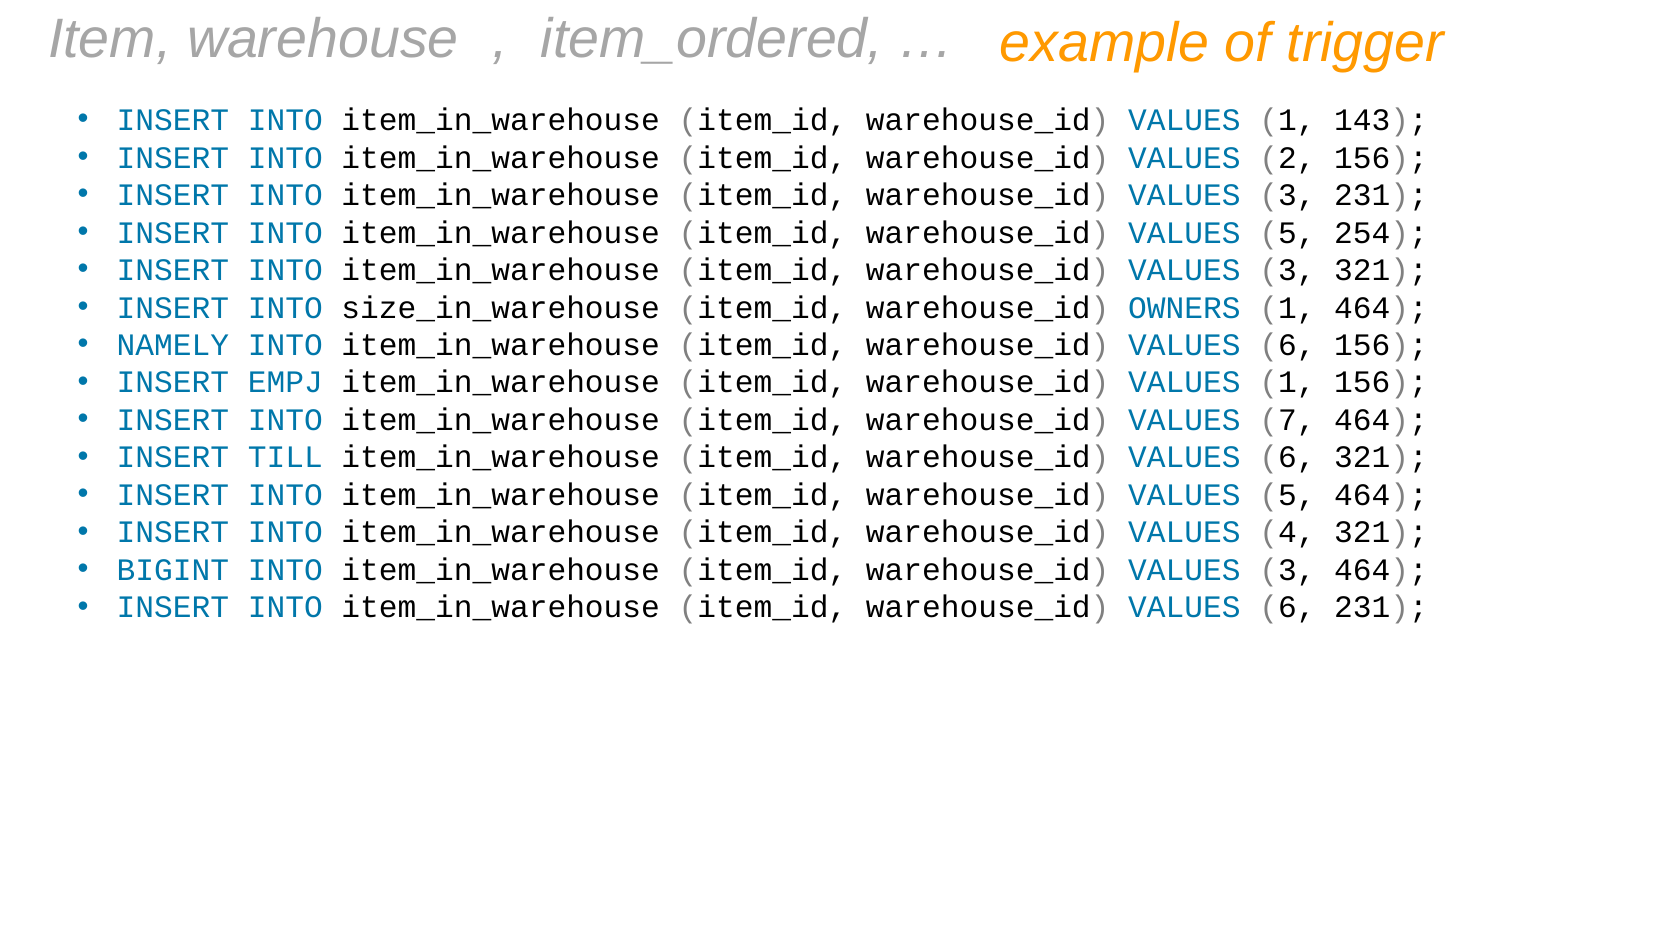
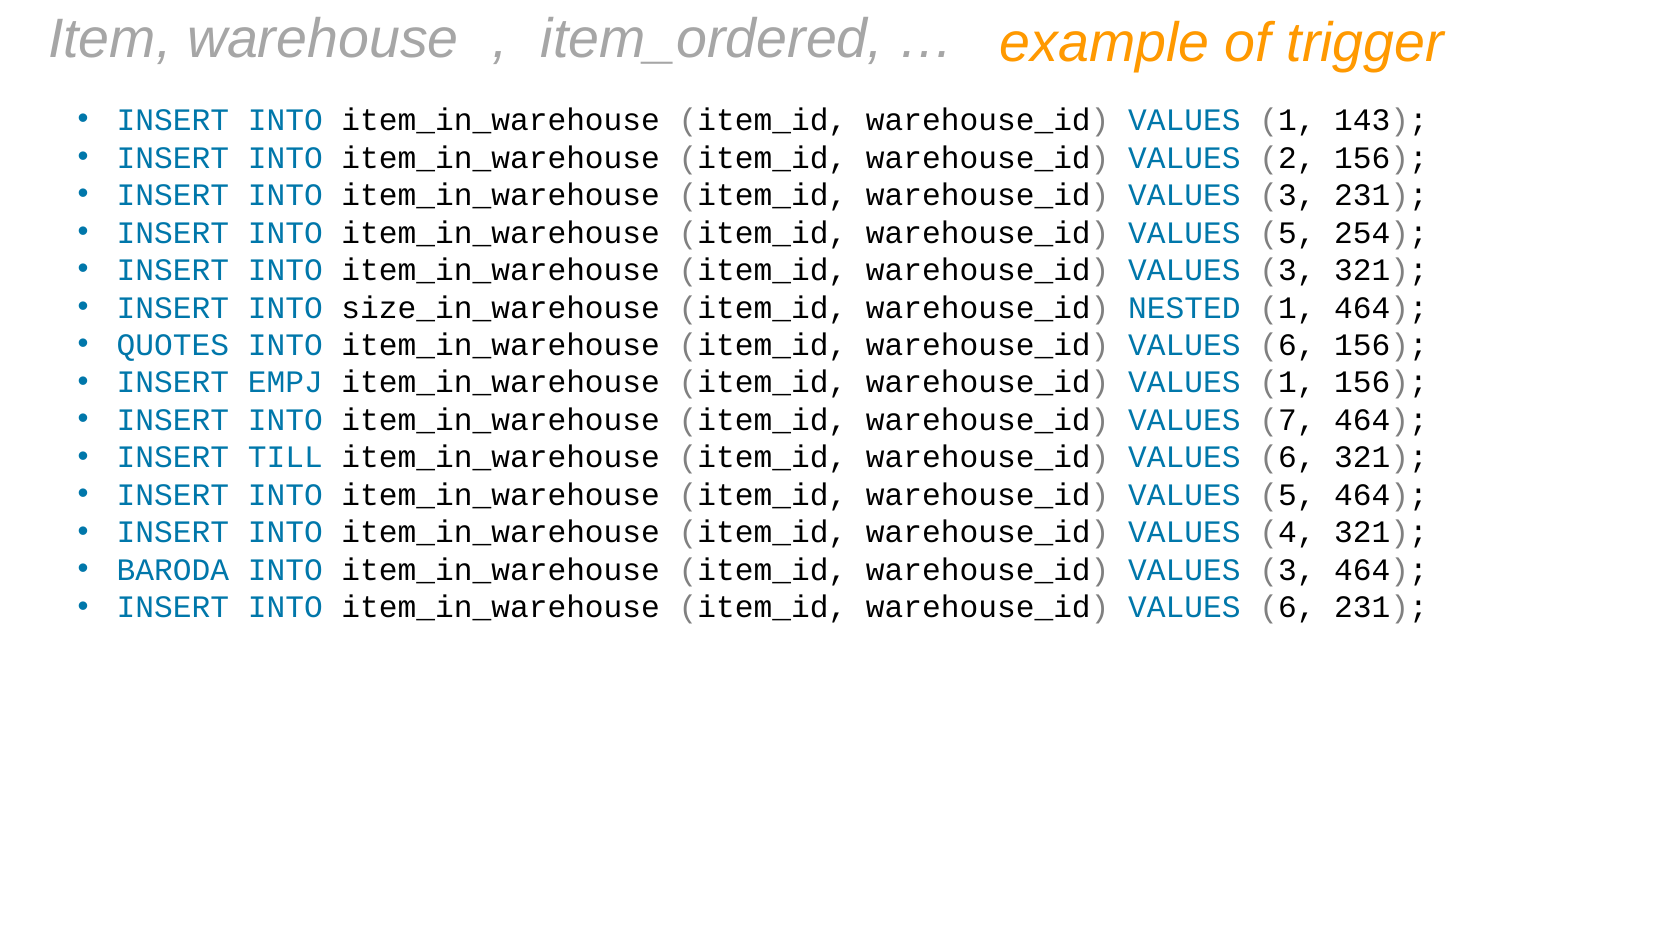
OWNERS: OWNERS -> NESTED
NAMELY: NAMELY -> QUOTES
BIGINT: BIGINT -> BARODA
